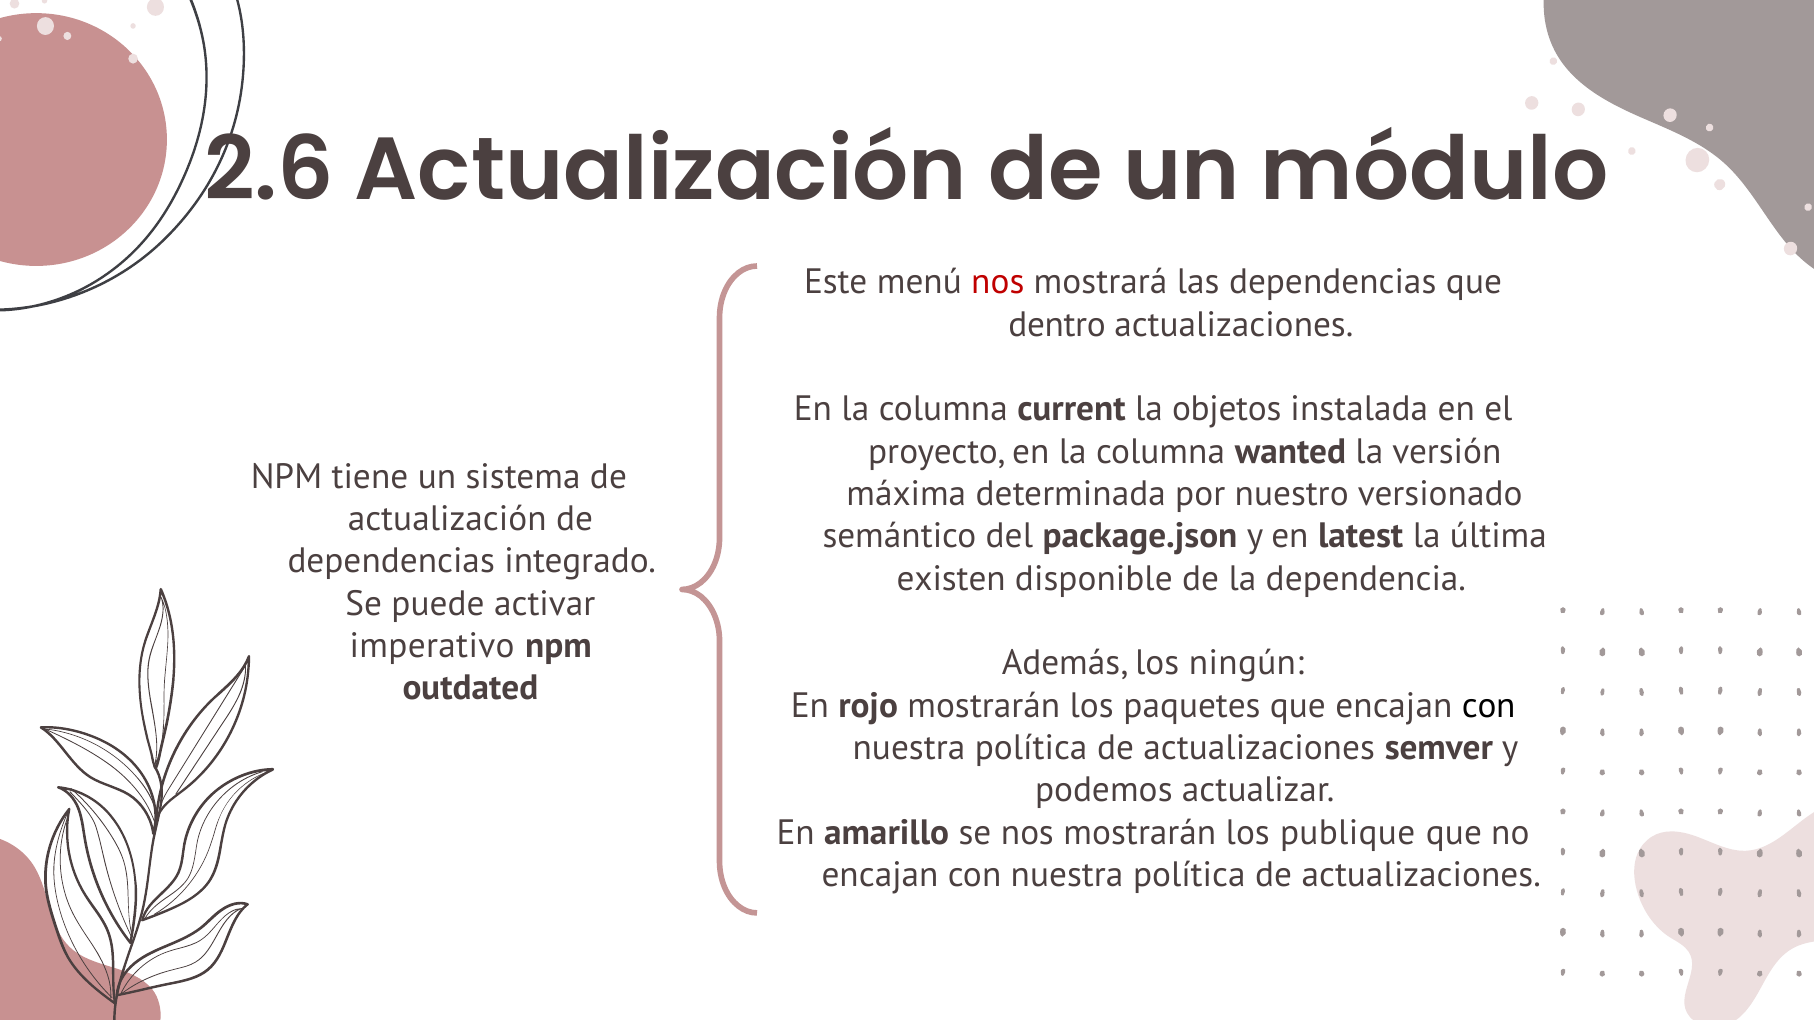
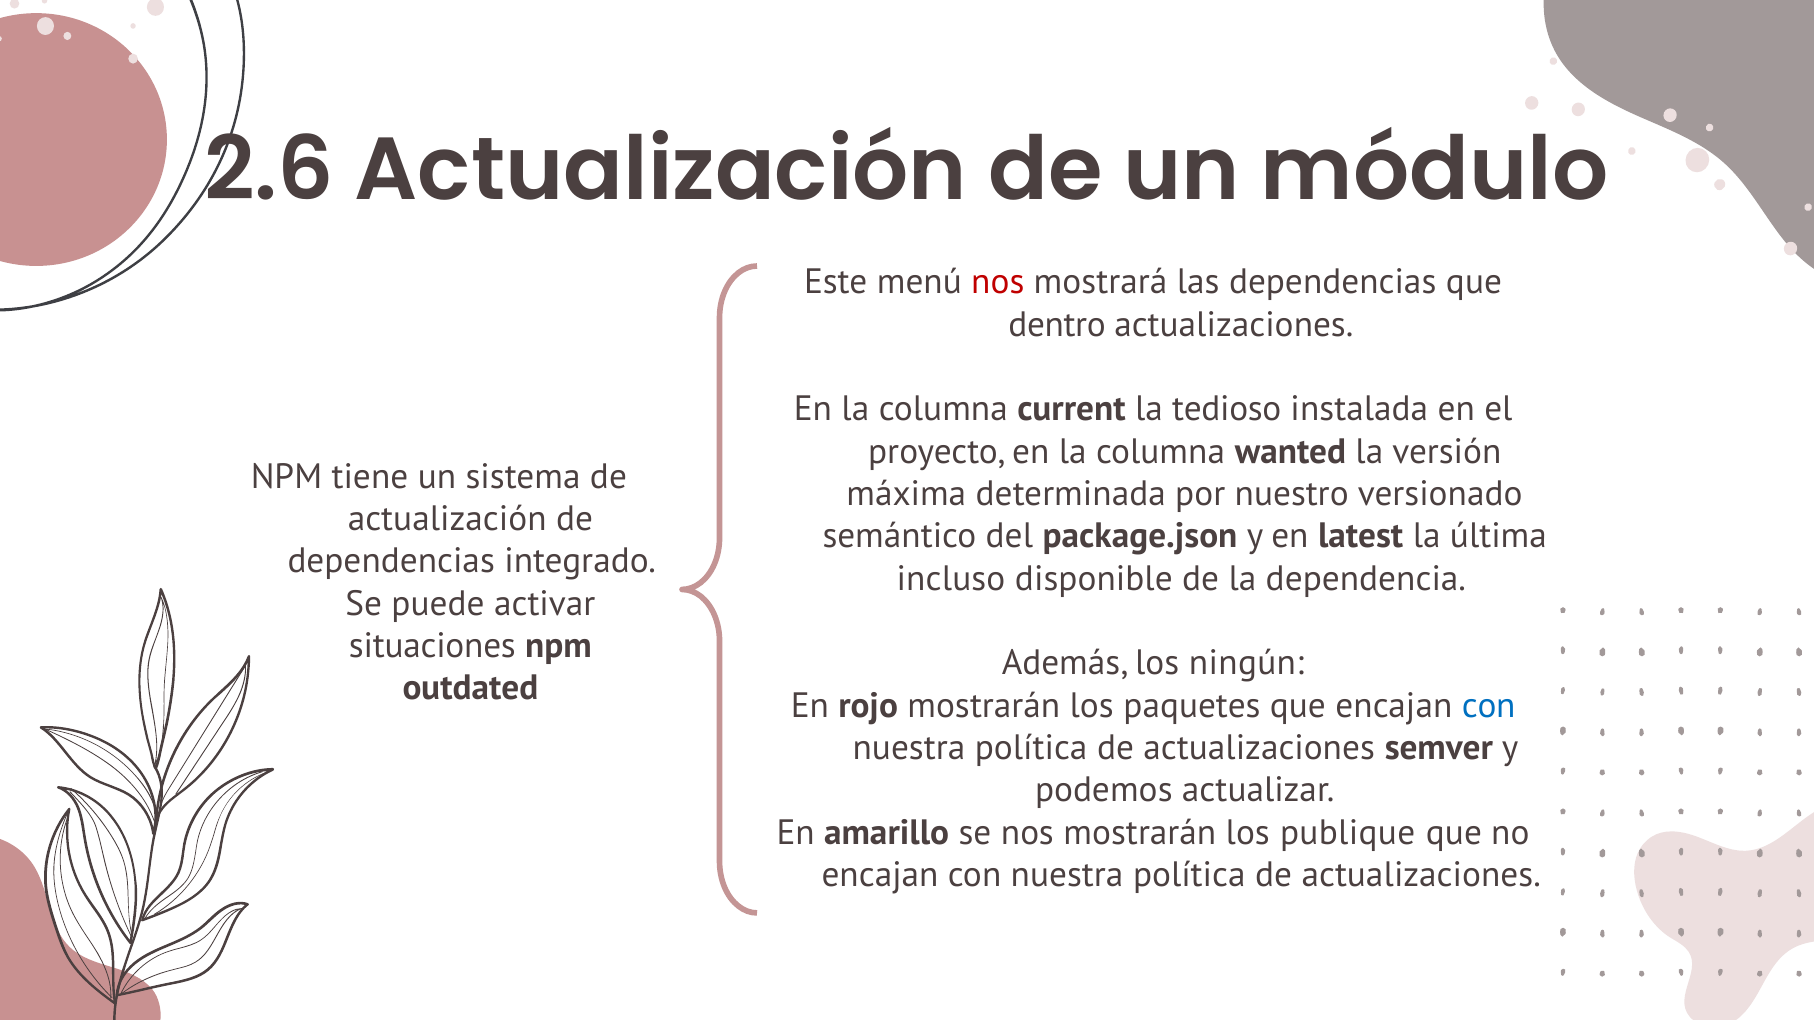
objetos: objetos -> tedioso
existen: existen -> incluso
imperativo: imperativo -> situaciones
con at (1489, 706) colour: black -> blue
